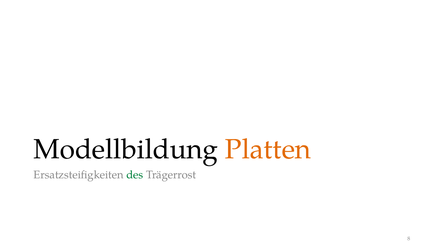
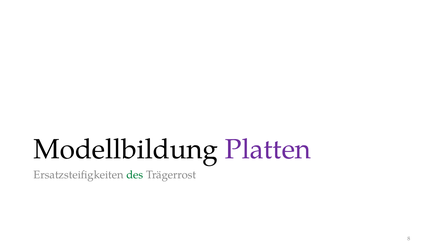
Platten colour: orange -> purple
